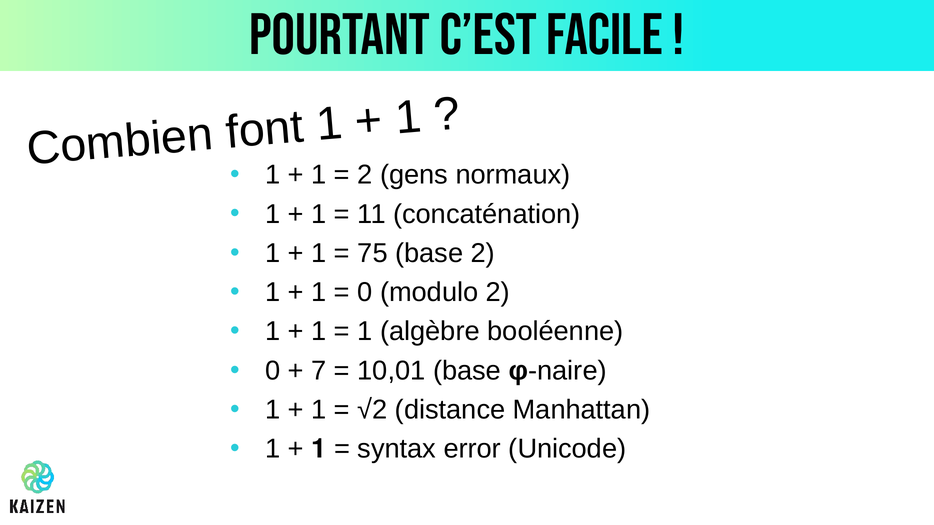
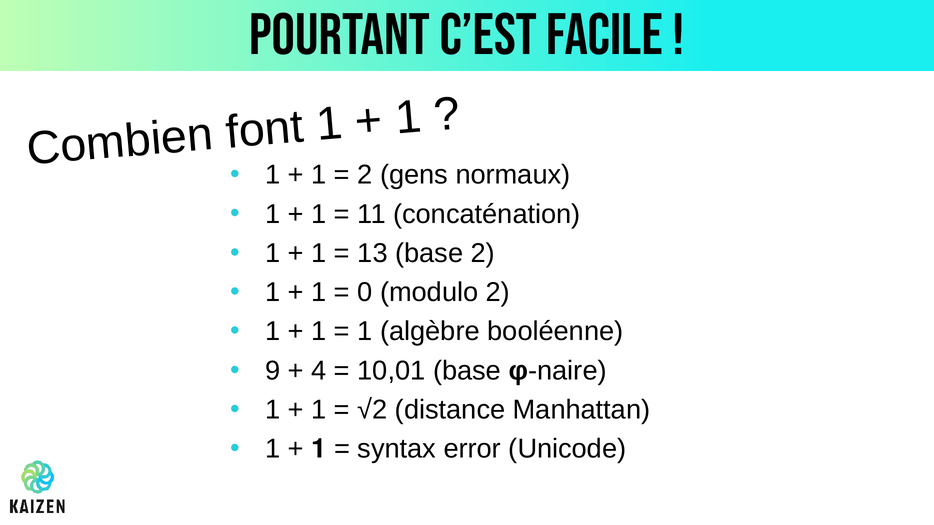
75: 75 -> 13
0 at (273, 371): 0 -> 9
7: 7 -> 4
